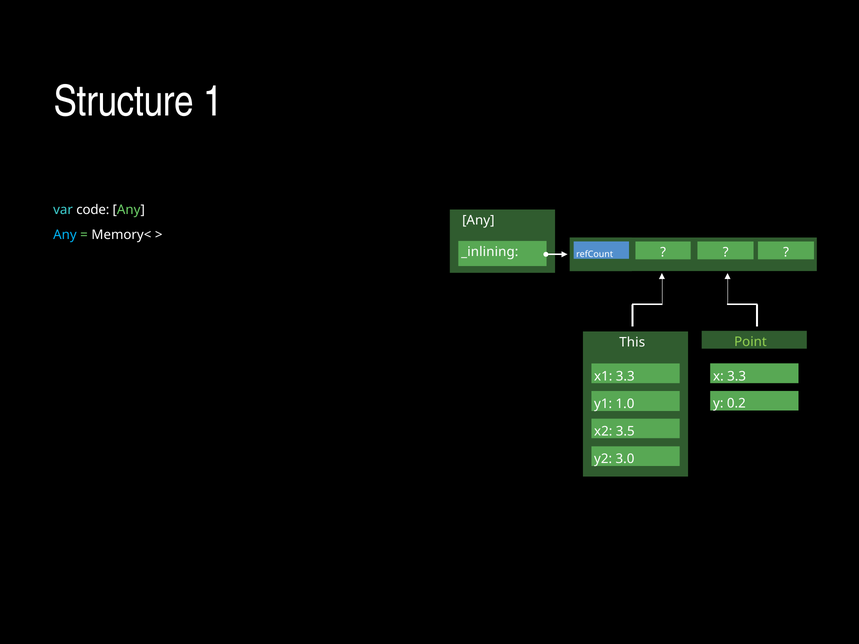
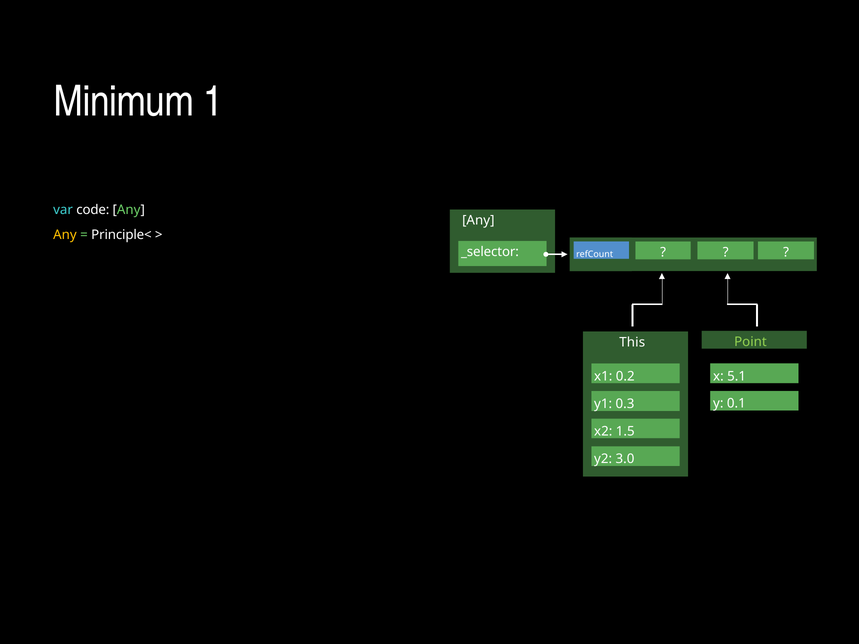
Structure: Structure -> Minimum
Any at (65, 235) colour: light blue -> yellow
Memory<: Memory< -> Principle<
_inlining: _inlining -> _selector
x1 3.3: 3.3 -> 0.2
x 3.3: 3.3 -> 5.1
0.2: 0.2 -> 0.1
1.0: 1.0 -> 0.3
3.5: 3.5 -> 1.5
